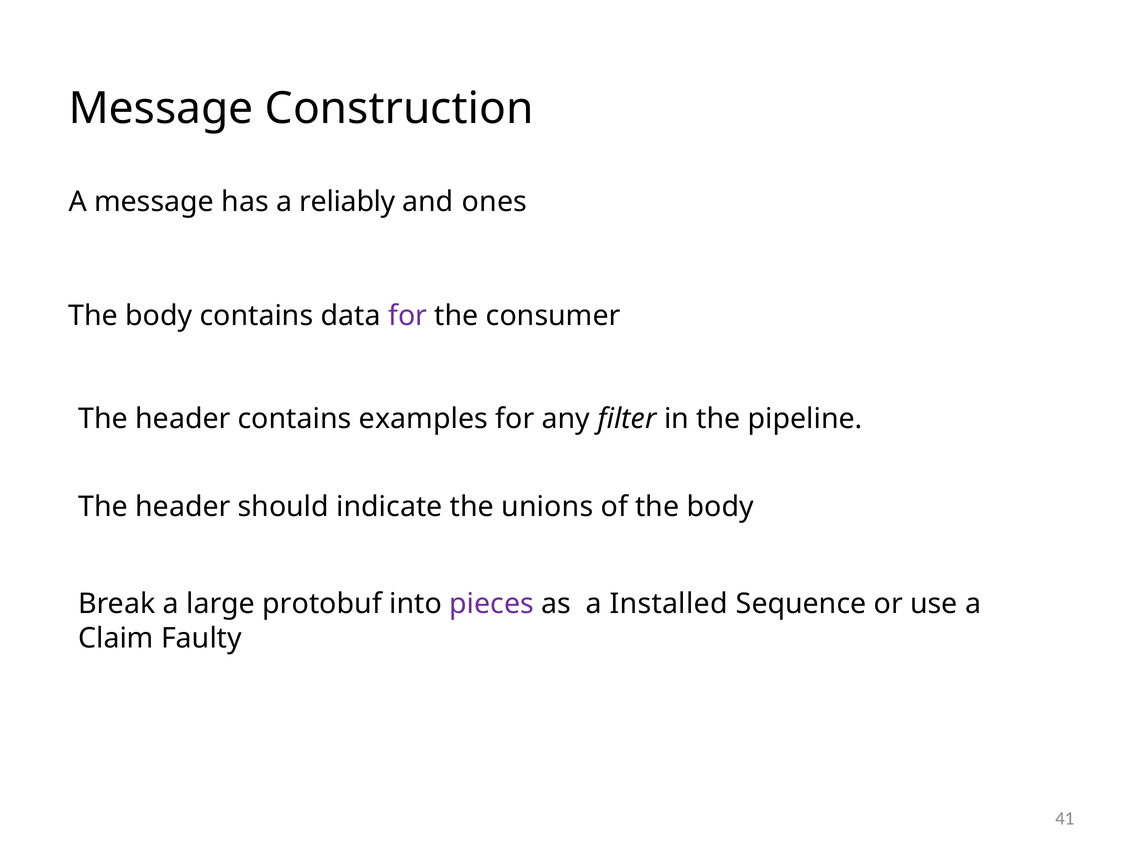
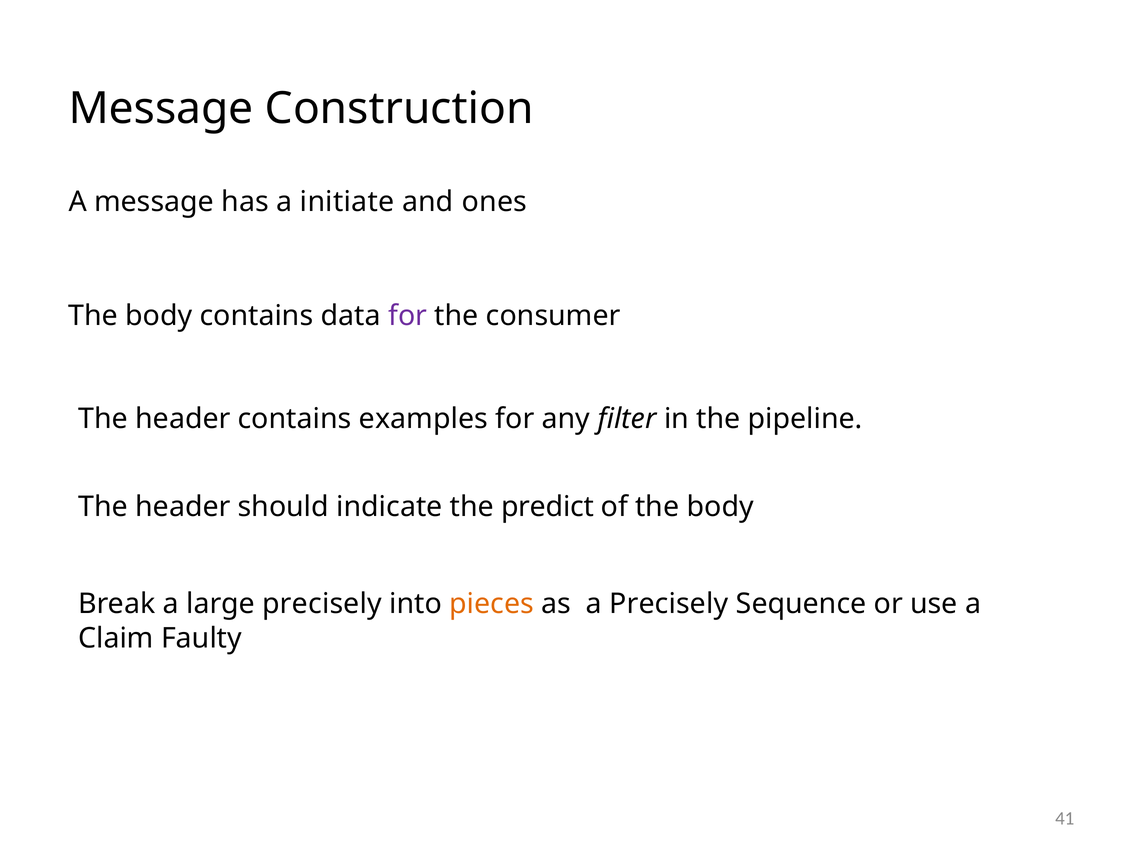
reliably: reliably -> initiate
unions: unions -> predict
large protobuf: protobuf -> precisely
pieces colour: purple -> orange
a Installed: Installed -> Precisely
